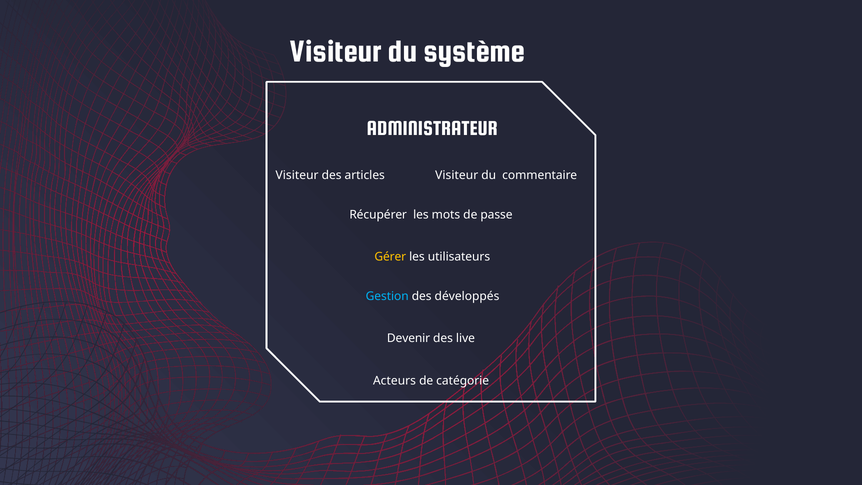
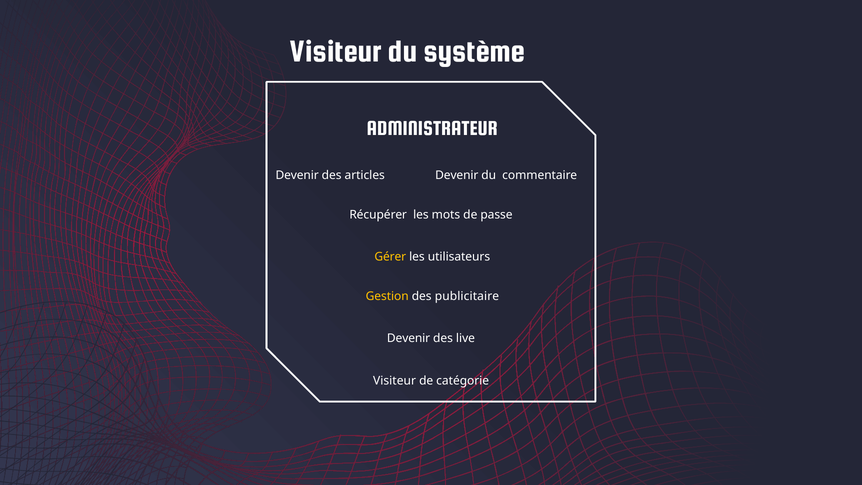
Visiteur at (297, 175): Visiteur -> Devenir
Visiteur at (457, 175): Visiteur -> Devenir
Gestion colour: light blue -> yellow
développés: développés -> publicitaire
Acteurs at (394, 381): Acteurs -> Visiteur
